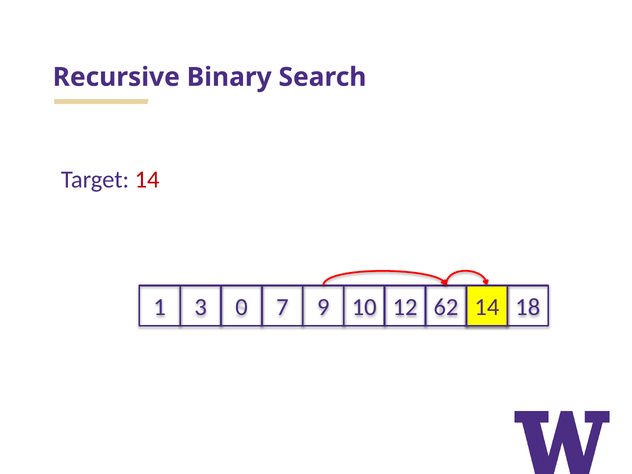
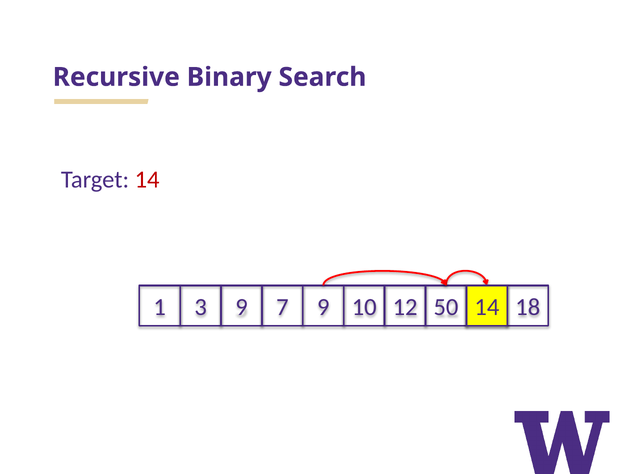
3 0: 0 -> 9
62: 62 -> 50
